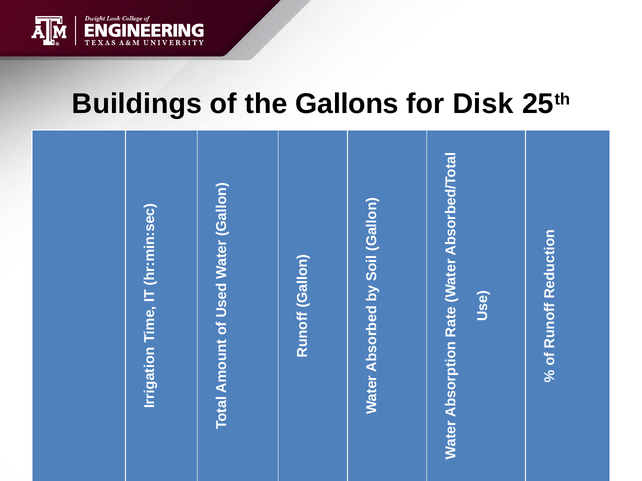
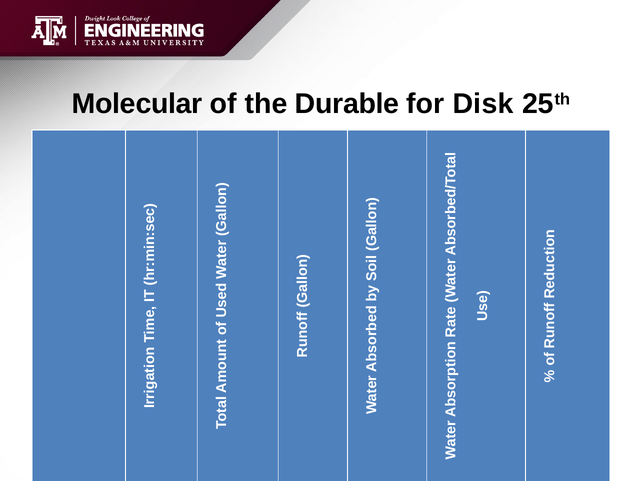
Buildings: Buildings -> Molecular
Gallons: Gallons -> Durable
